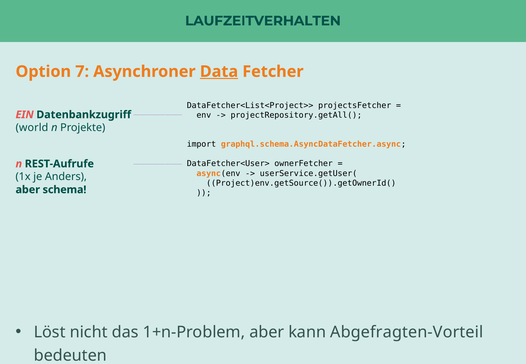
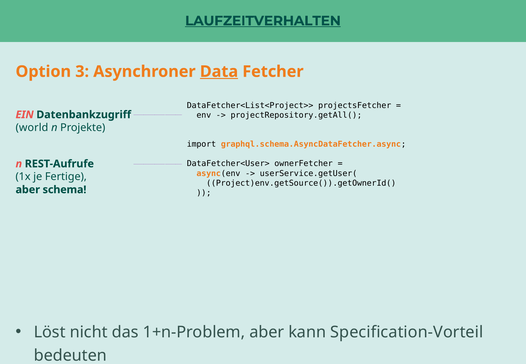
LAUFZEITVERHALTEN underline: none -> present
7: 7 -> 3
Anders: Anders -> Fertige
Abgefragten-Vorteil: Abgefragten-Vorteil -> Specification-Vorteil
